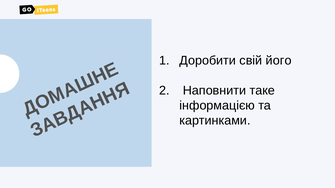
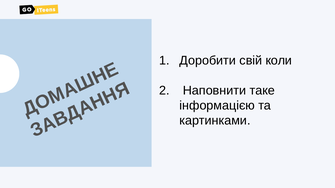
його: його -> коли
